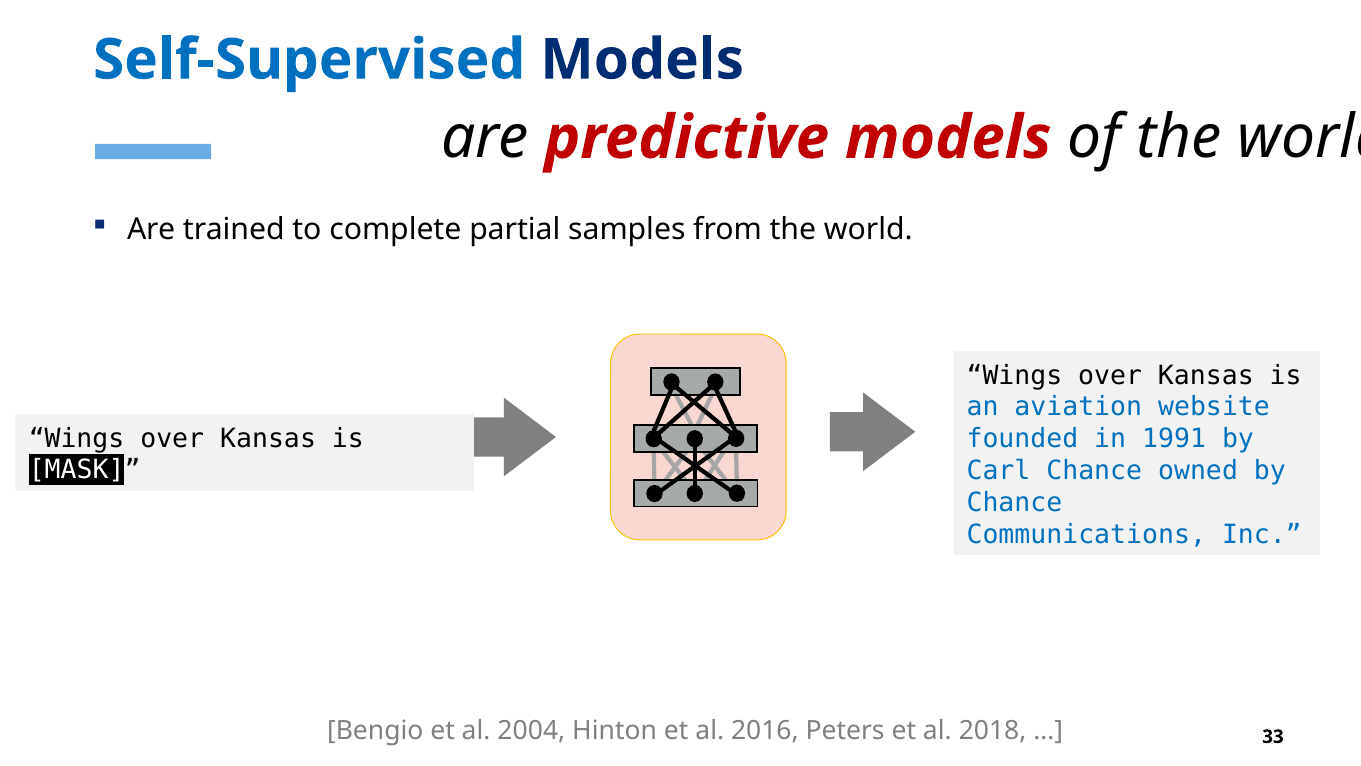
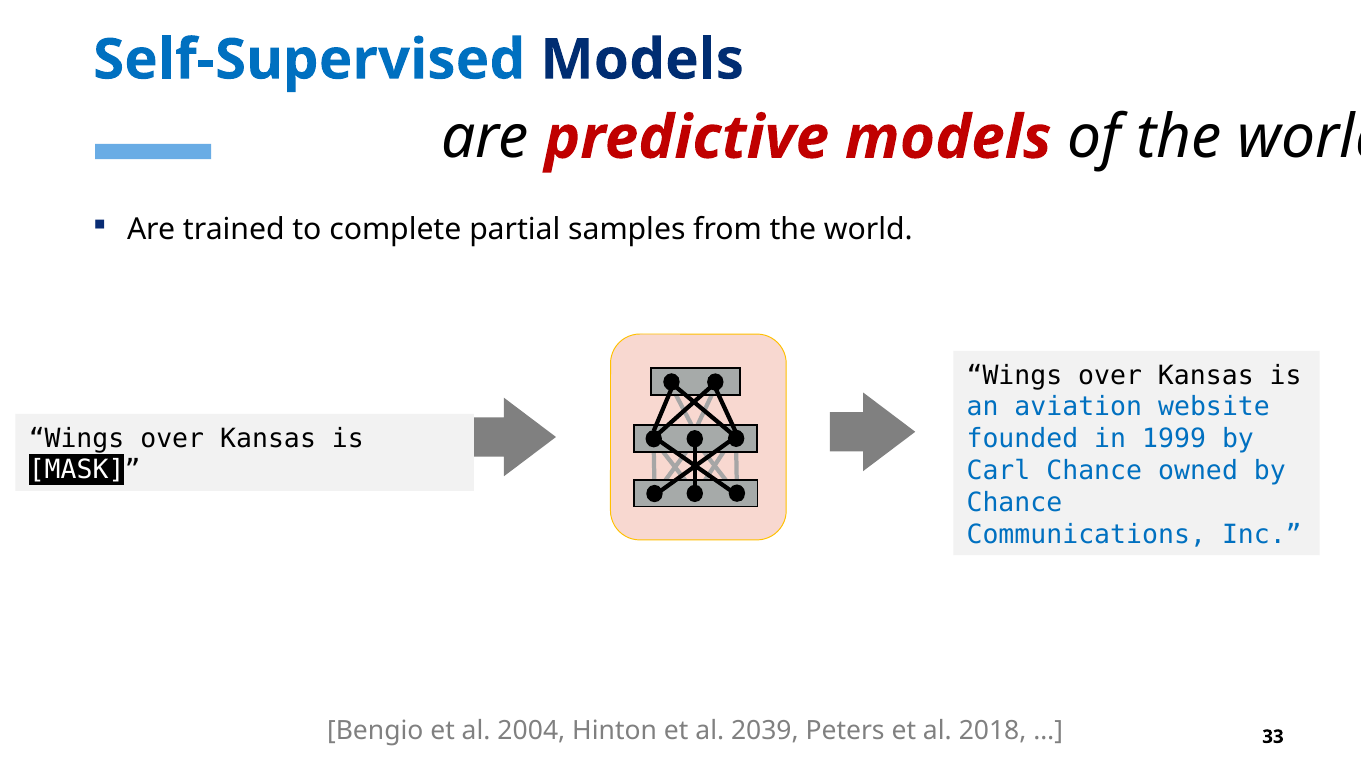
1991: 1991 -> 1999
2016: 2016 -> 2039
